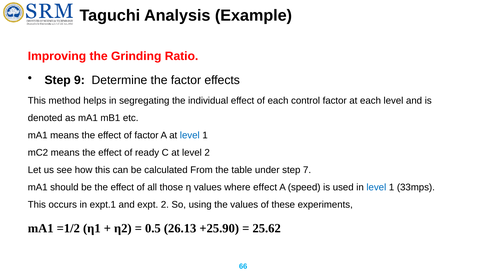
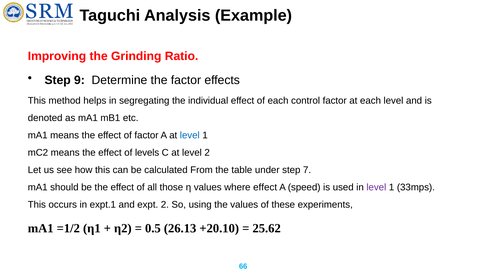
ready: ready -> levels
level at (376, 188) colour: blue -> purple
+25.90: +25.90 -> +20.10
